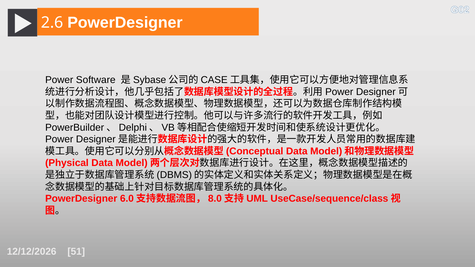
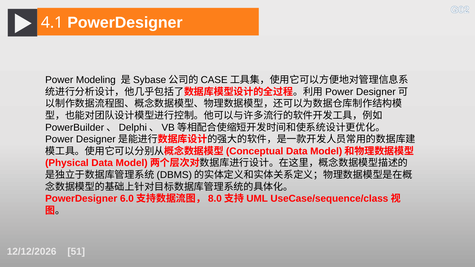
2.6: 2.6 -> 4.1
Software: Software -> Modeling
